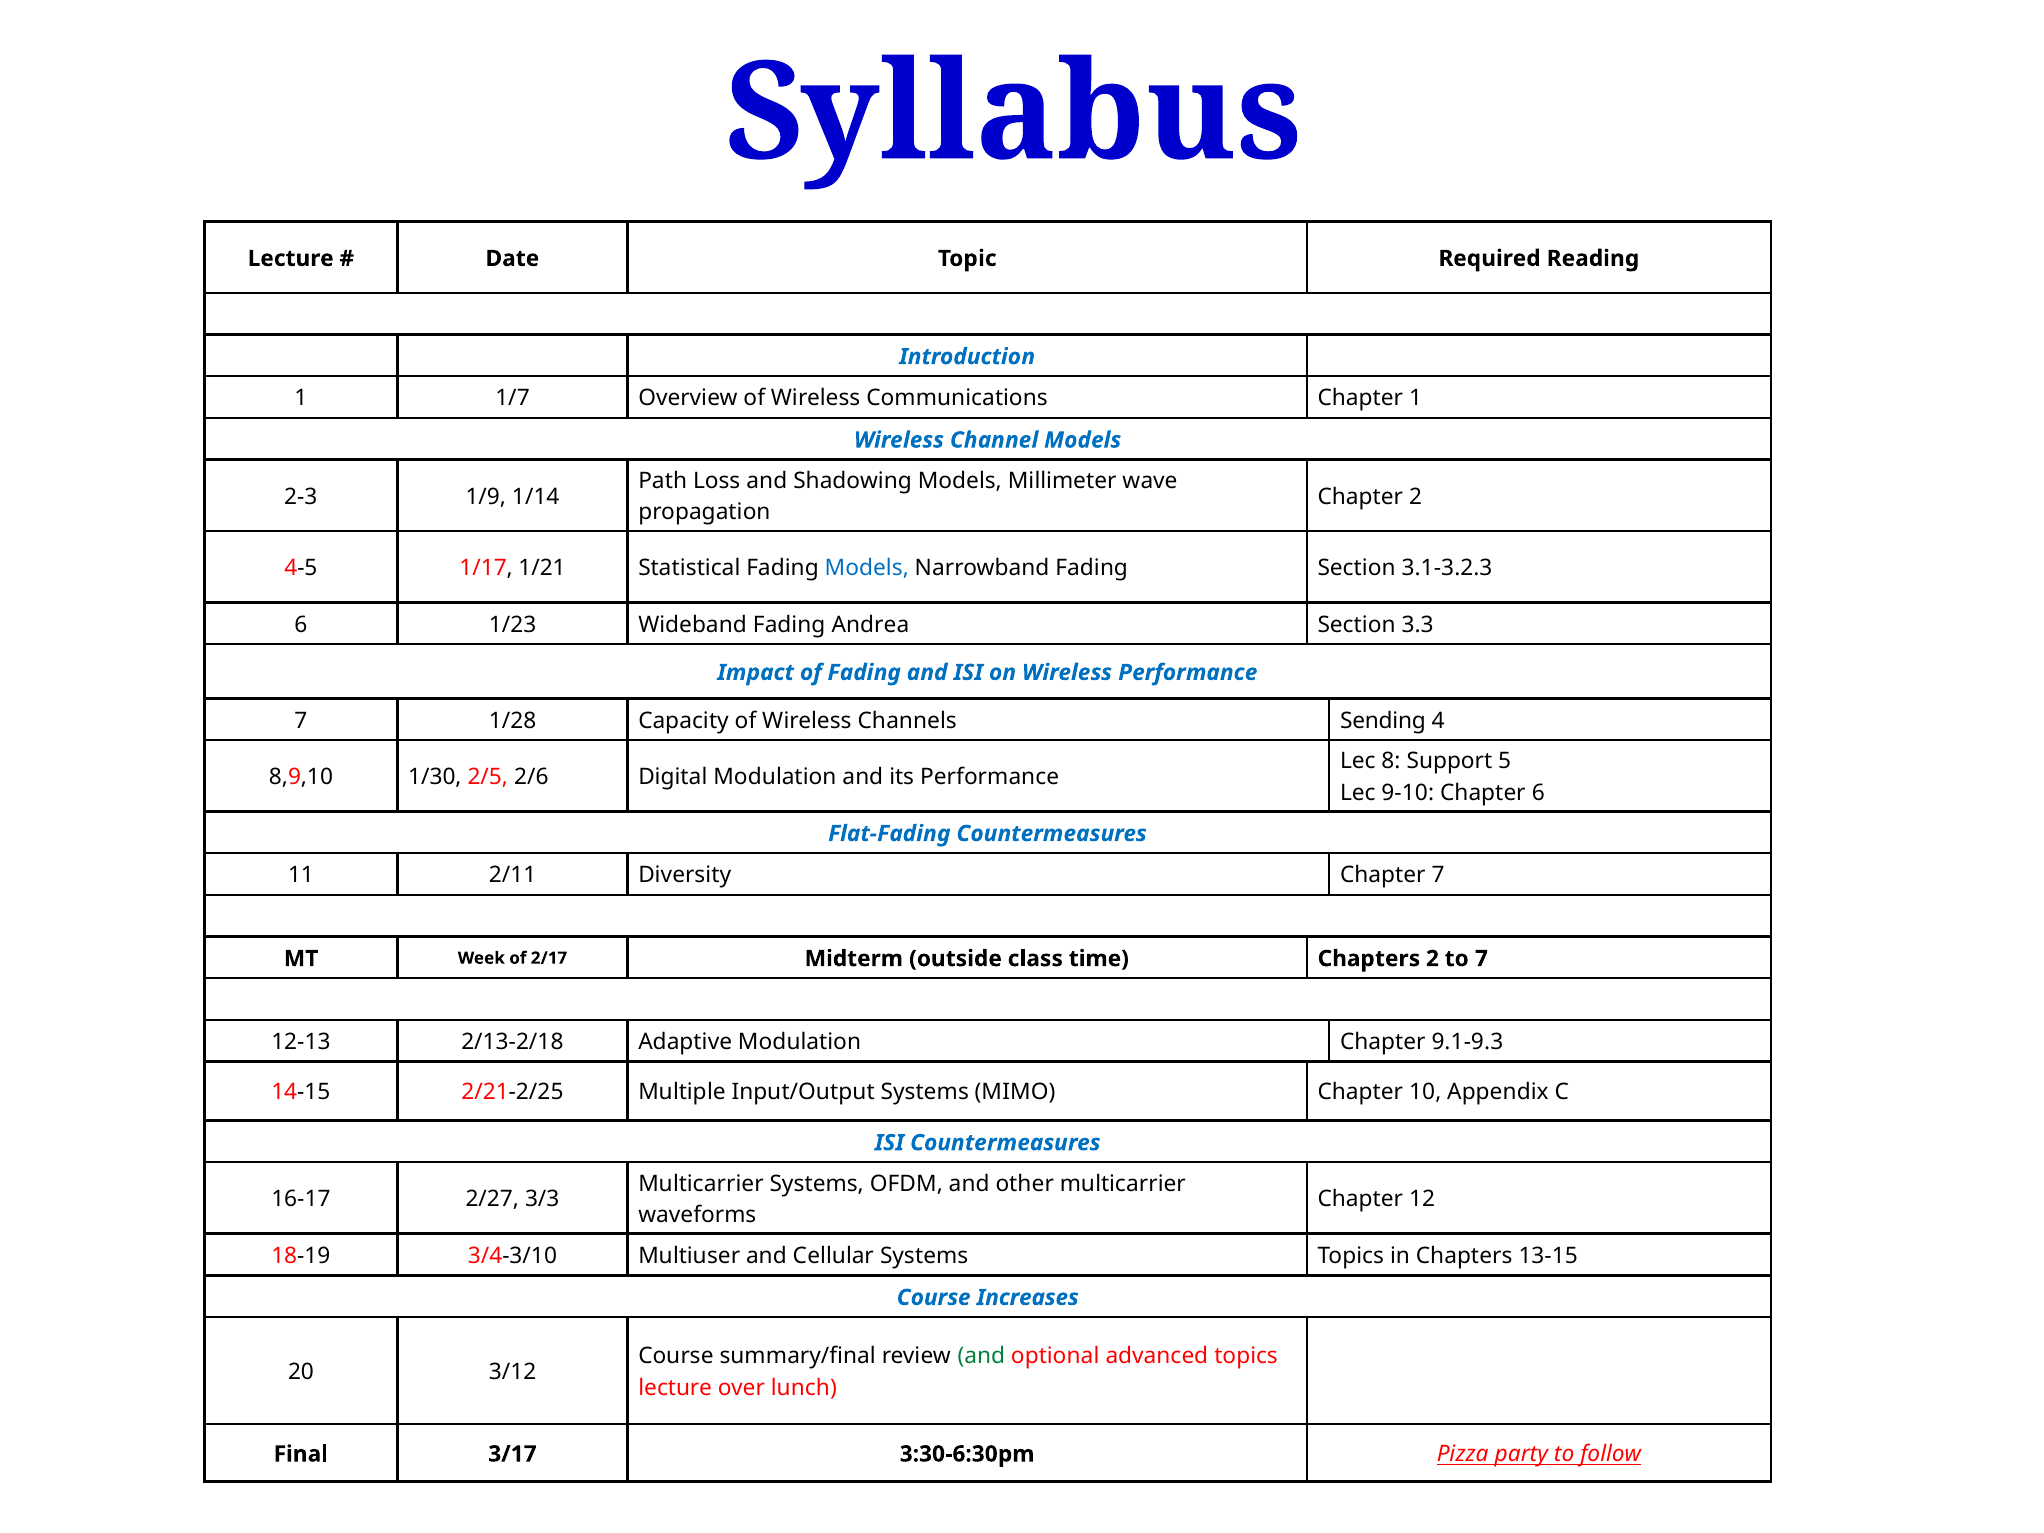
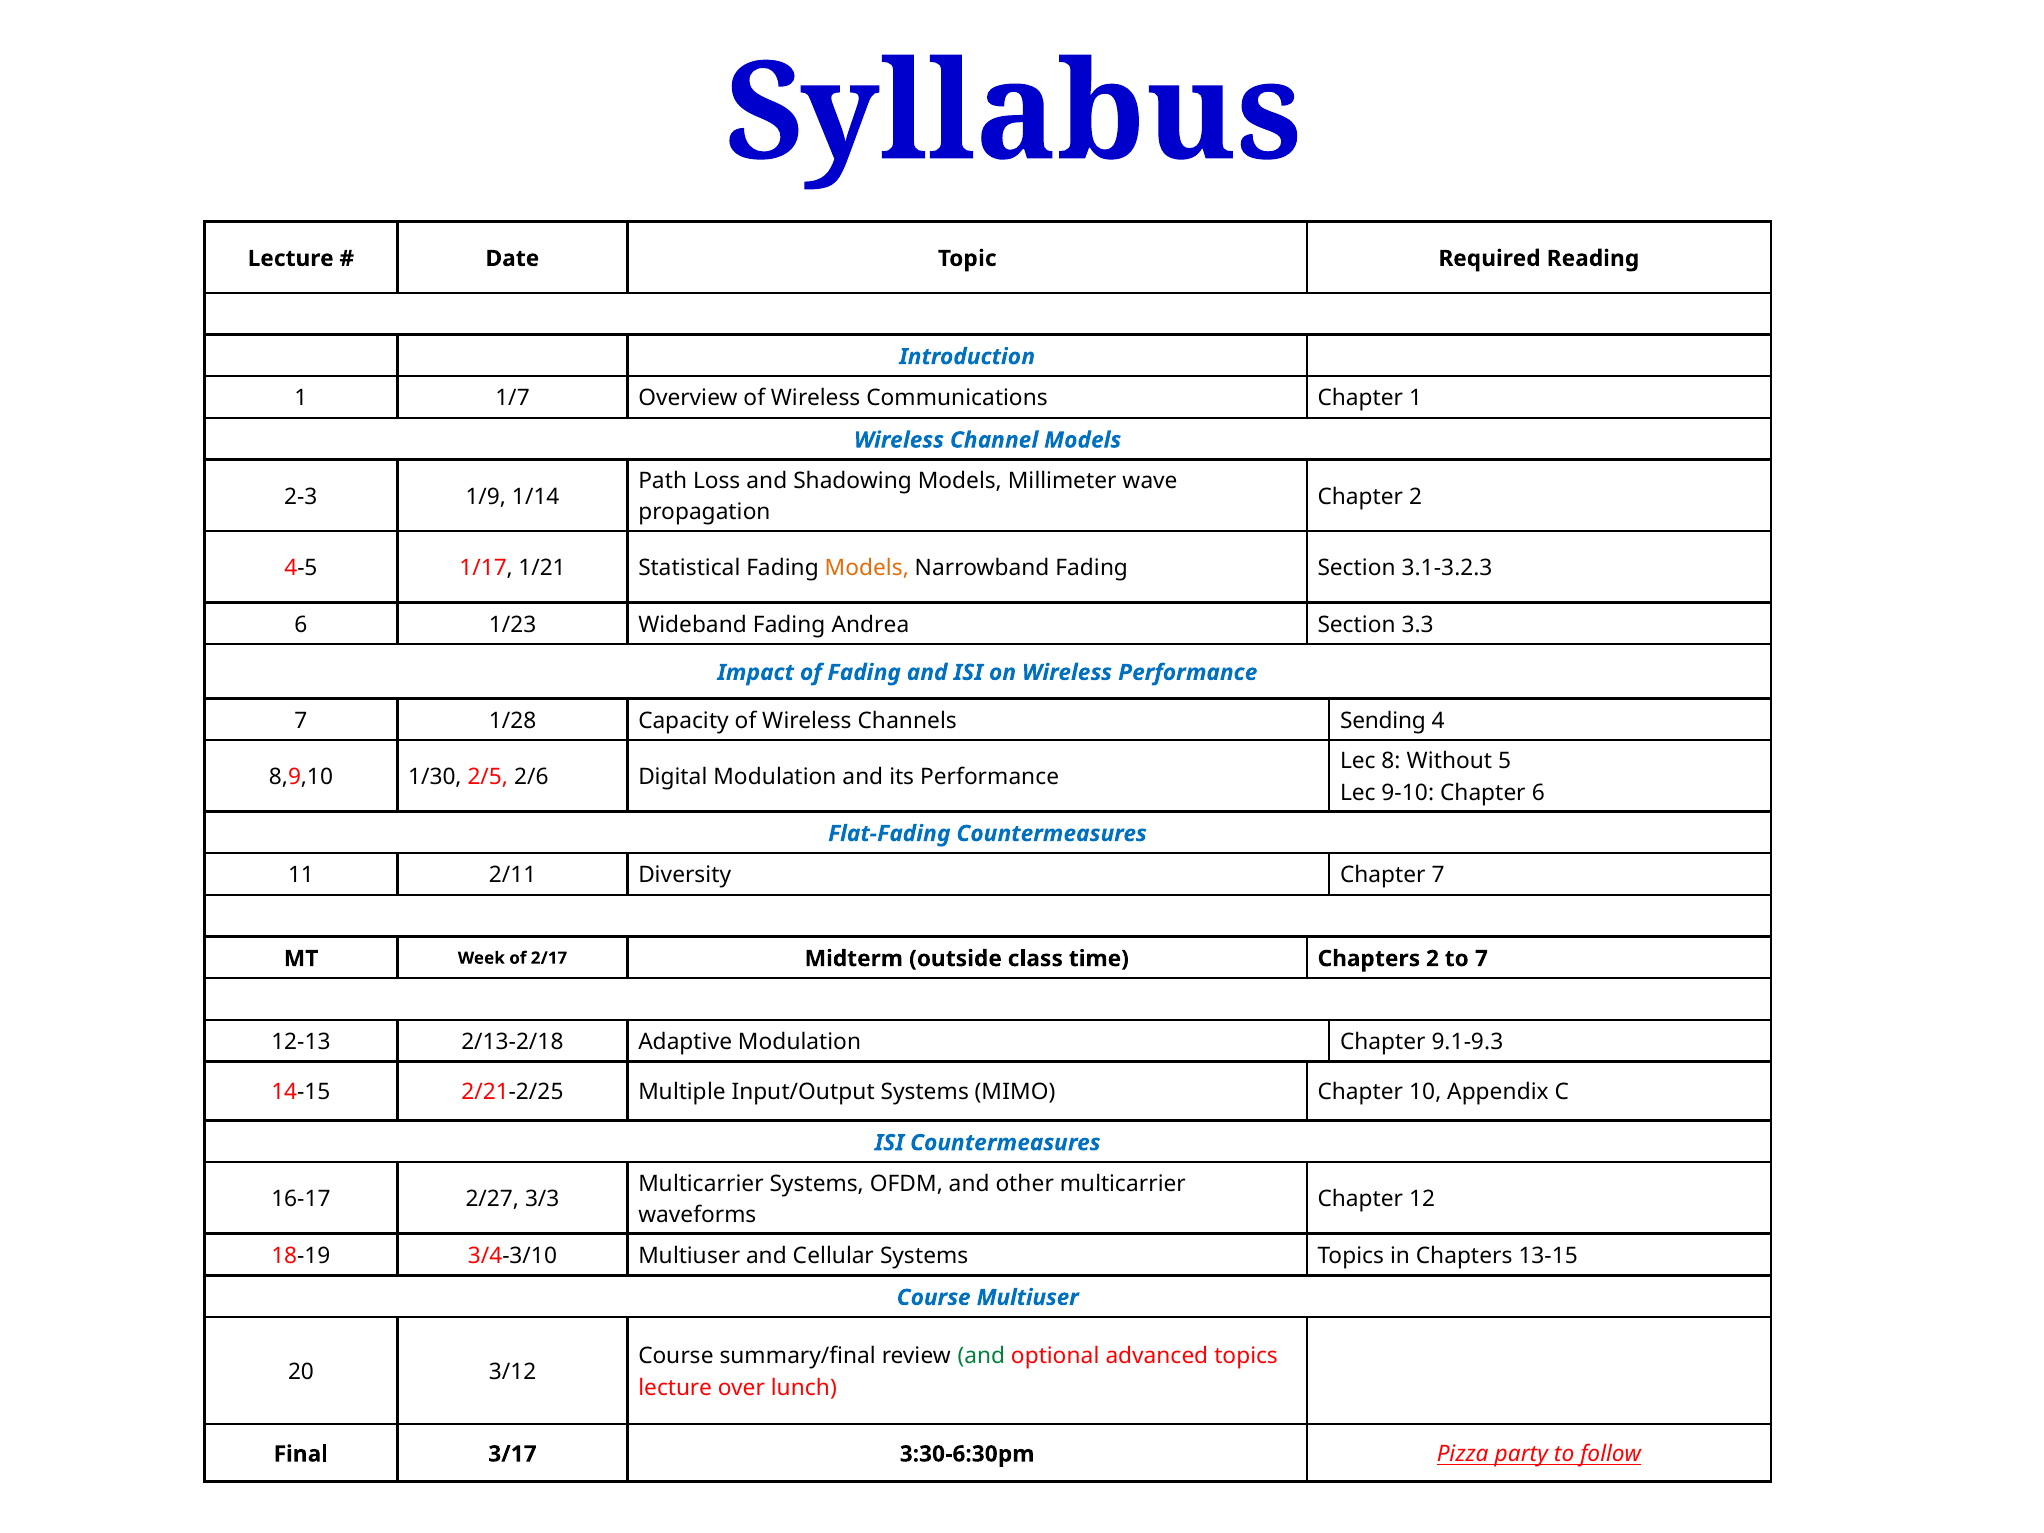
Models at (867, 568) colour: blue -> orange
Support: Support -> Without
Course Increases: Increases -> Multiuser
